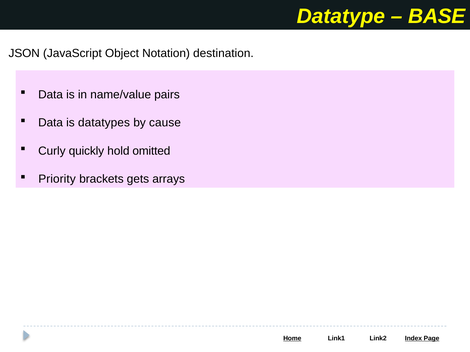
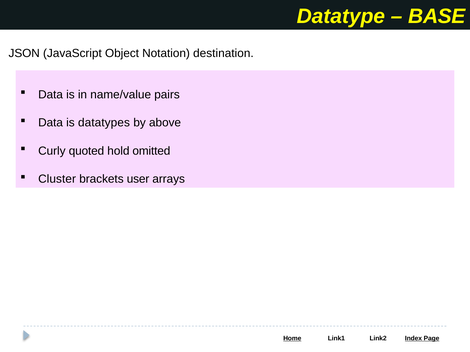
cause: cause -> above
quickly: quickly -> quoted
Priority: Priority -> Cluster
gets: gets -> user
